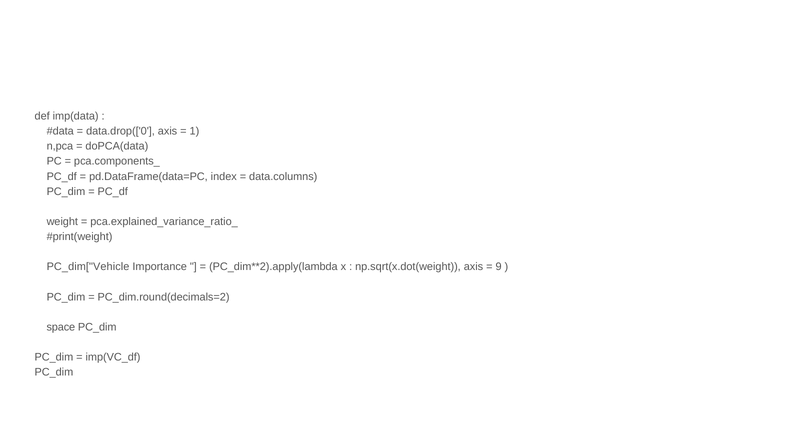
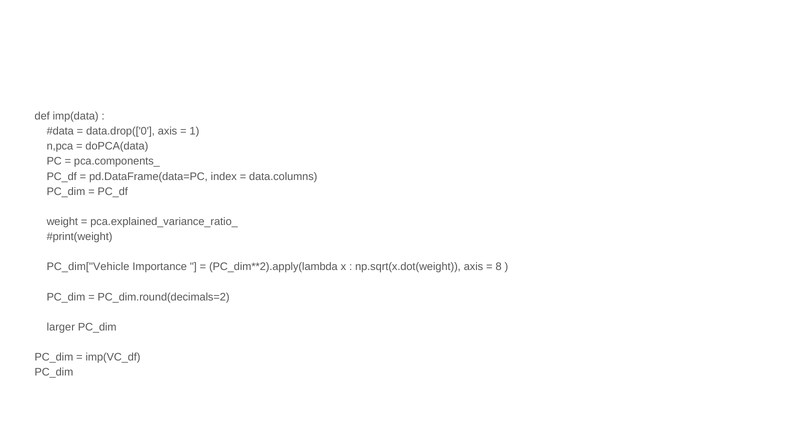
9: 9 -> 8
space: space -> larger
